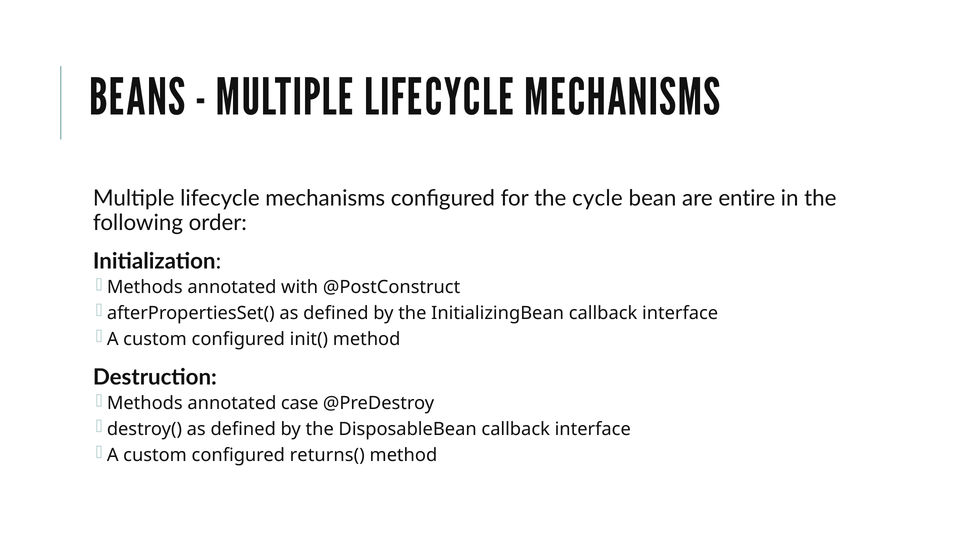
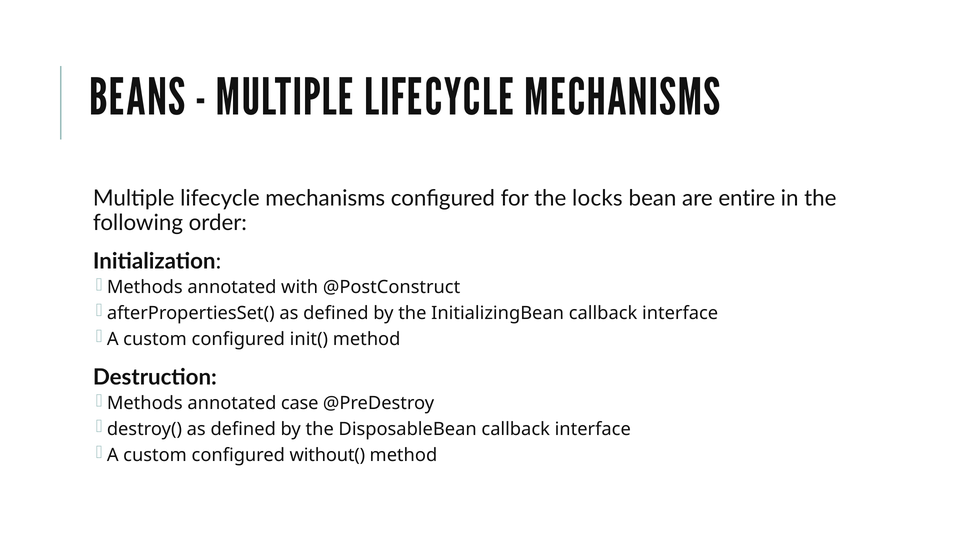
cycle: cycle -> locks
returns(: returns( -> without(
